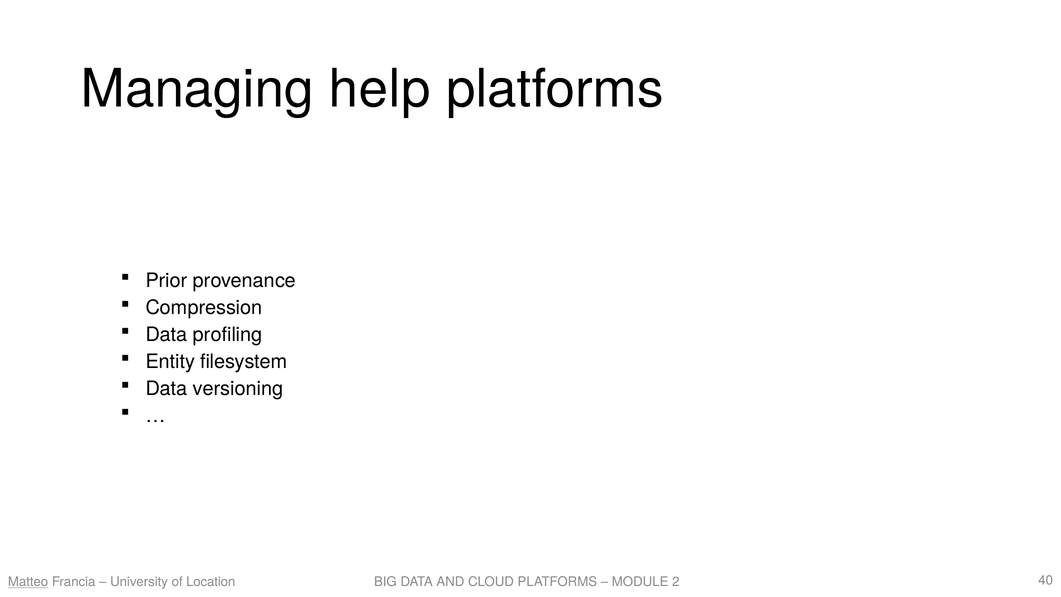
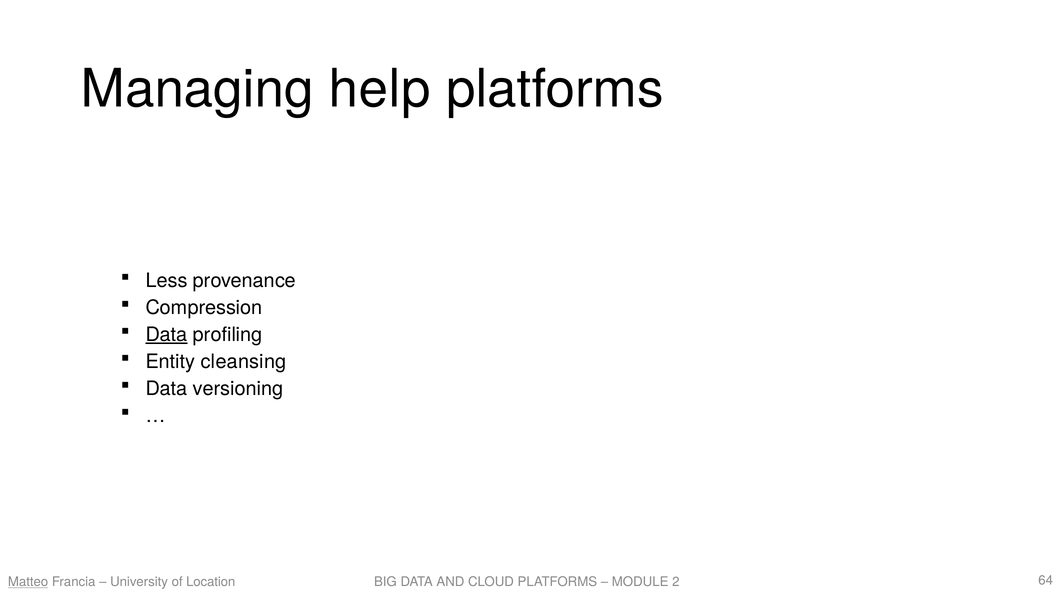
Prior: Prior -> Less
Data at (167, 335) underline: none -> present
filesystem: filesystem -> cleansing
40: 40 -> 64
